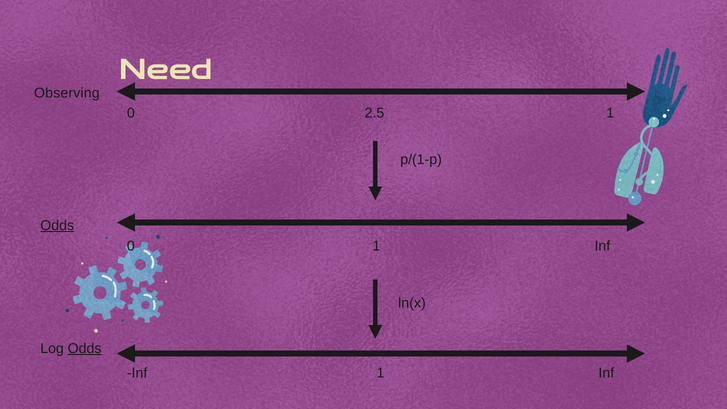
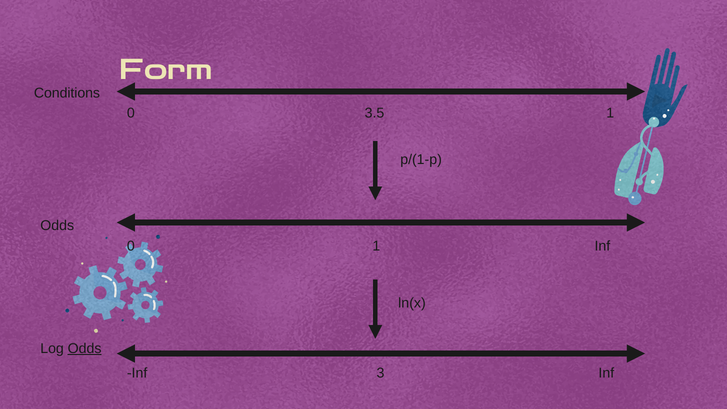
Need: Need -> Form
Observing: Observing -> Conditions
2.5: 2.5 -> 3.5
Odds at (57, 225) underline: present -> none
Inf 1: 1 -> 3
